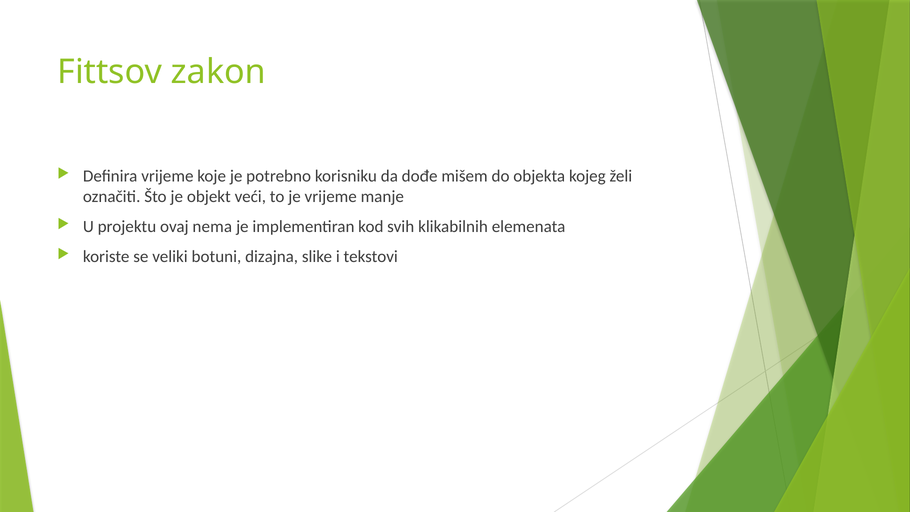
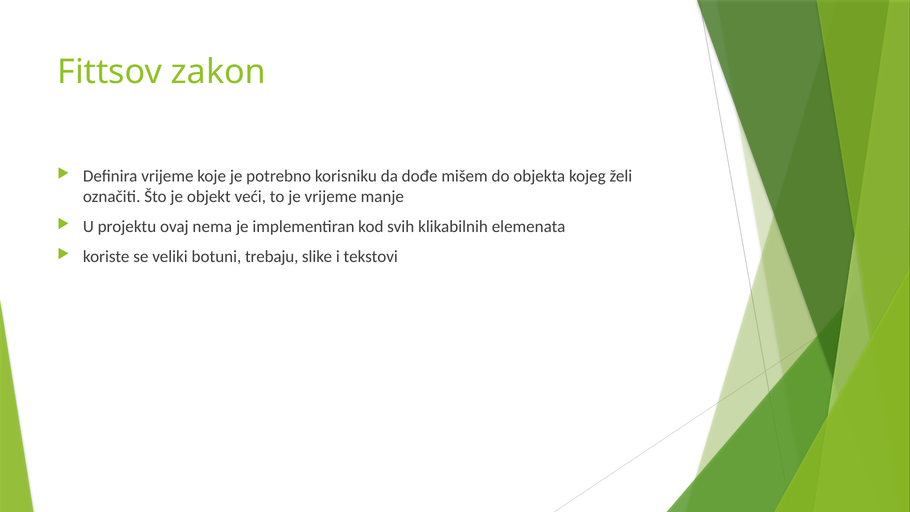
dizajna: dizajna -> trebaju
